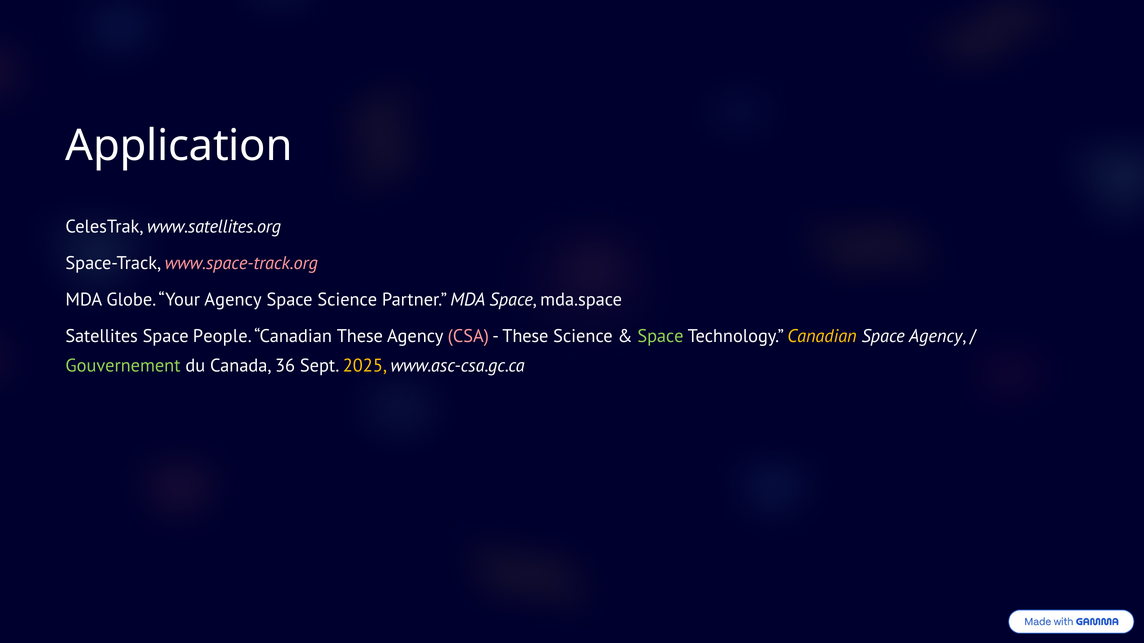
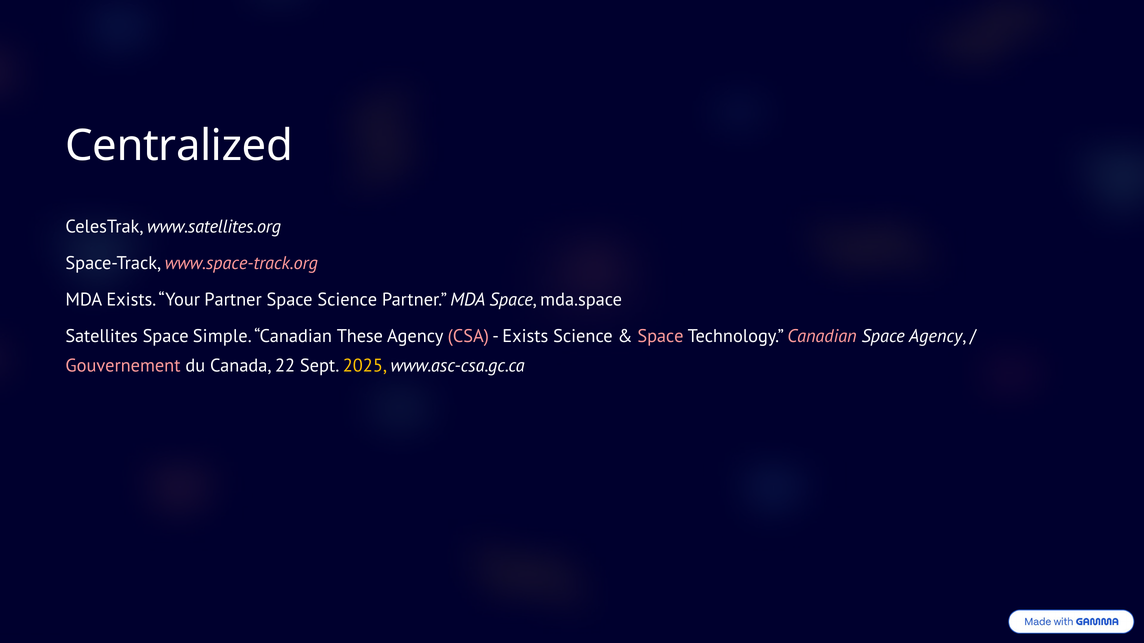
Application: Application -> Centralized
MDA Globe: Globe -> Exists
Your Agency: Agency -> Partner
People: People -> Simple
These at (525, 336): These -> Exists
Space at (660, 336) colour: light green -> pink
Canadian at (822, 336) colour: yellow -> pink
Gouvernement colour: light green -> pink
36: 36 -> 22
